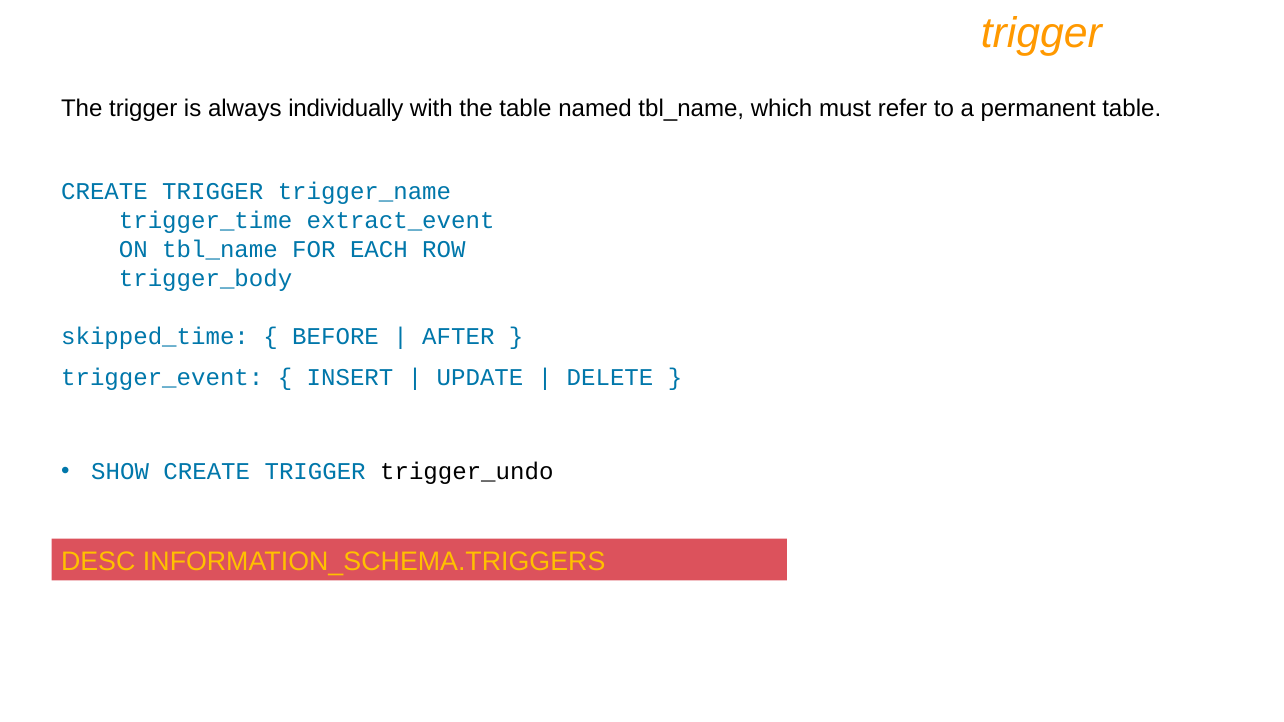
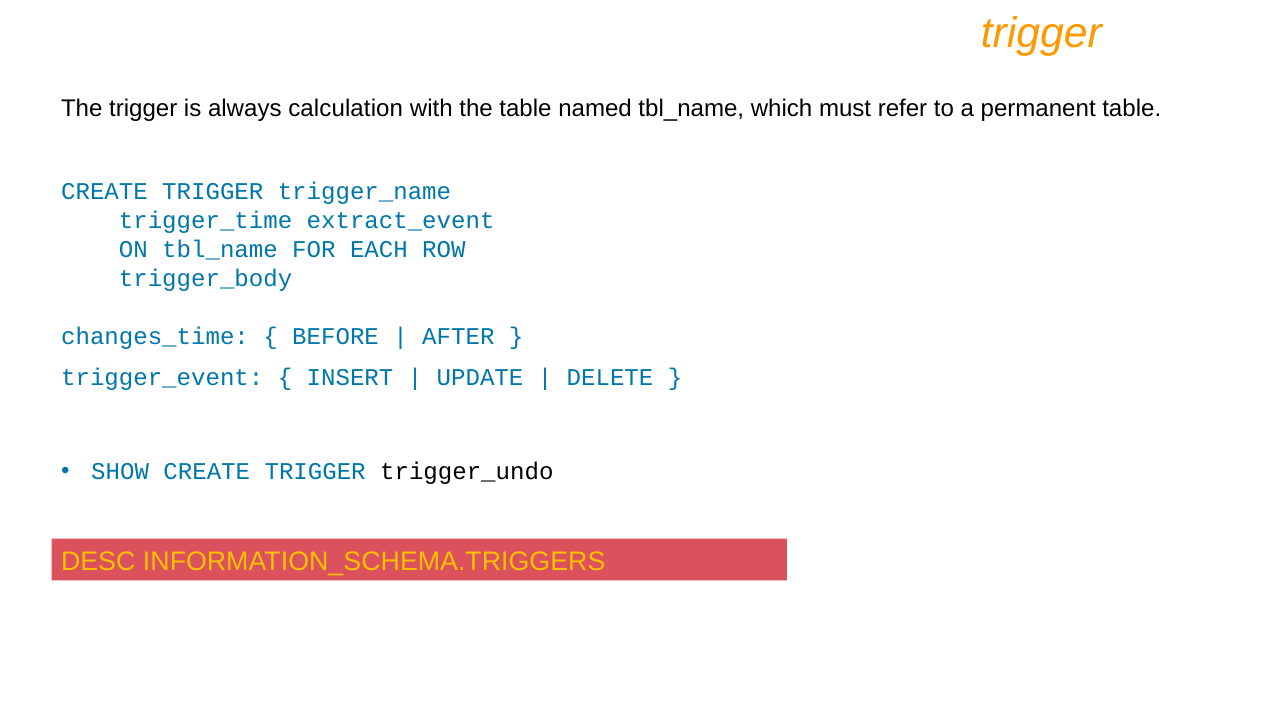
individually: individually -> calculation
skipped_time: skipped_time -> changes_time
